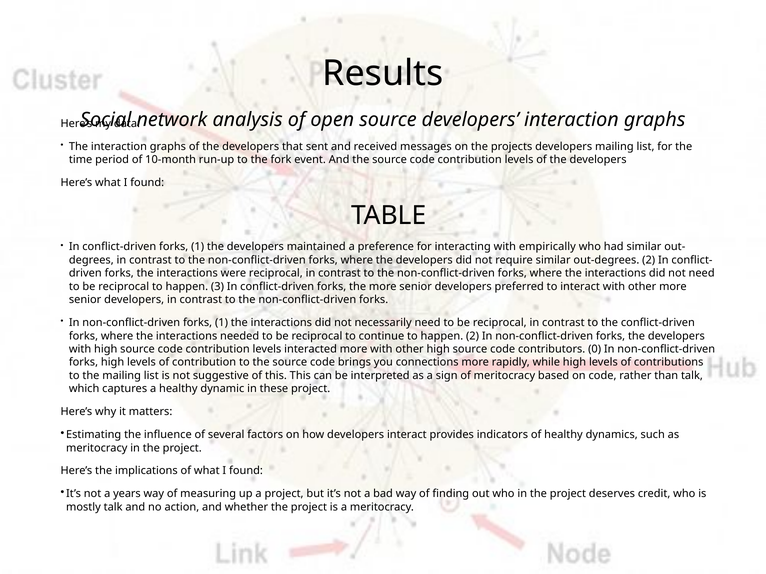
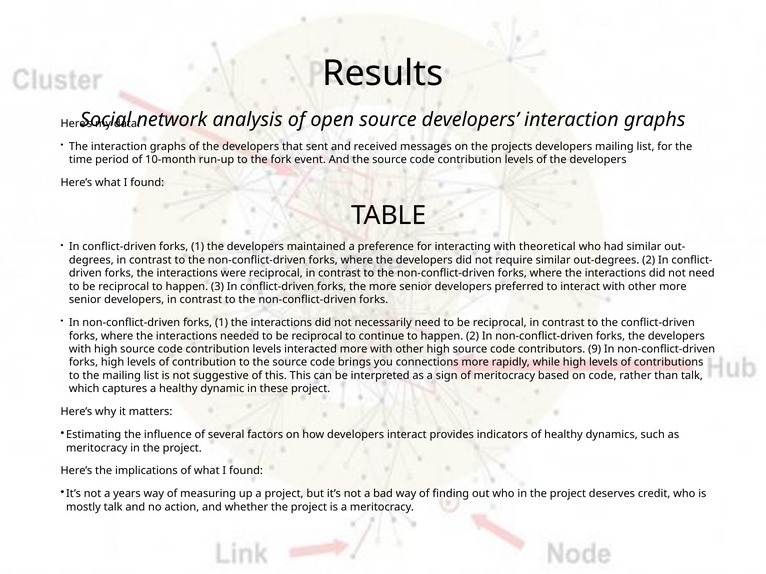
empirically: empirically -> theoretical
0: 0 -> 9
